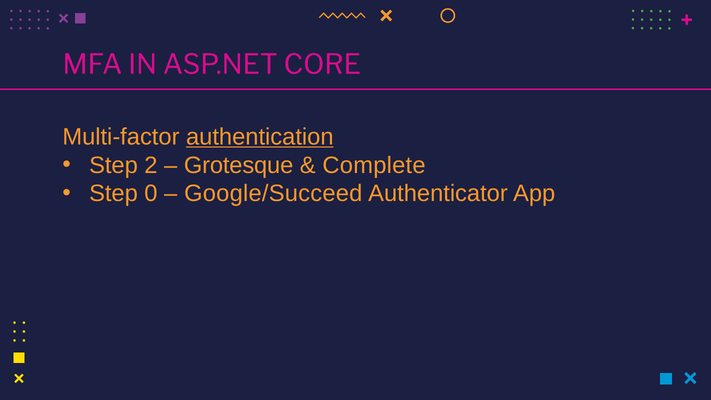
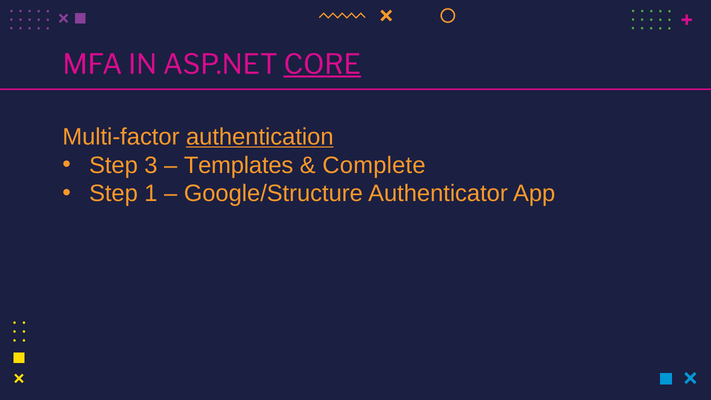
CORE underline: none -> present
2: 2 -> 3
Grotesque: Grotesque -> Templates
0: 0 -> 1
Google/Succeed: Google/Succeed -> Google/Structure
